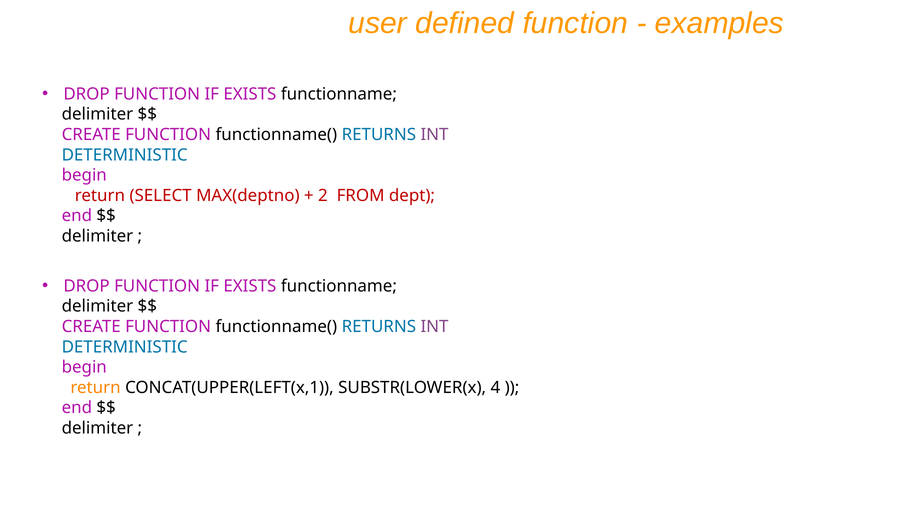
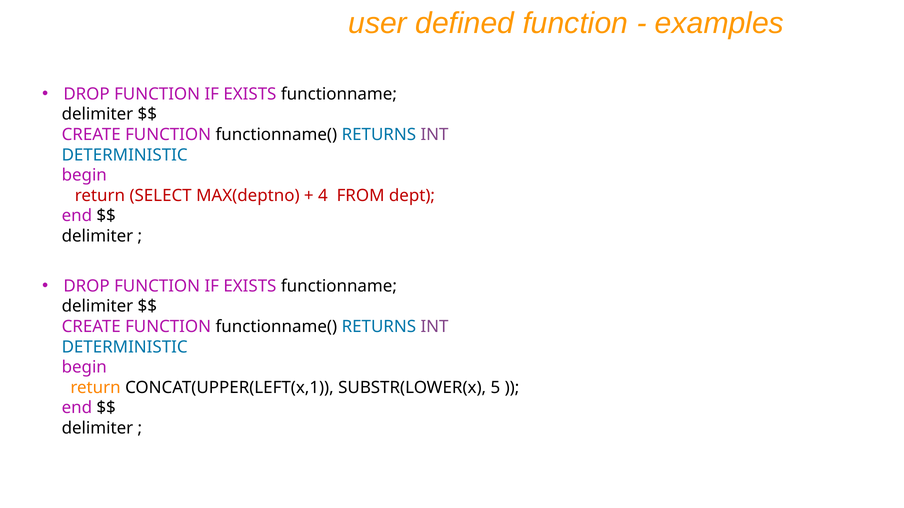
2: 2 -> 4
4: 4 -> 5
